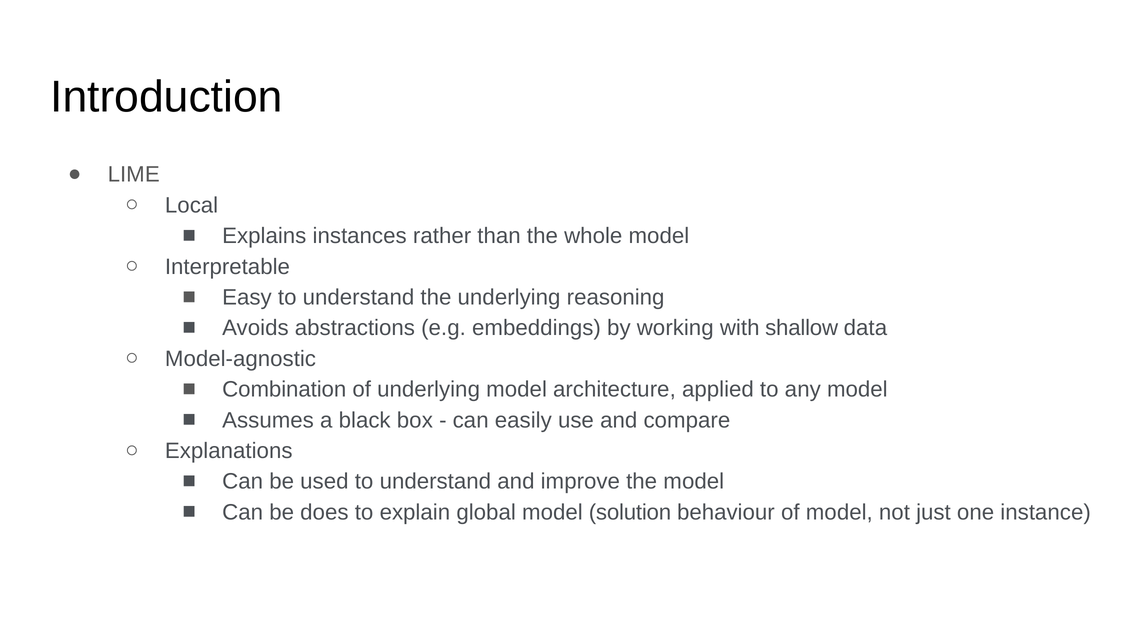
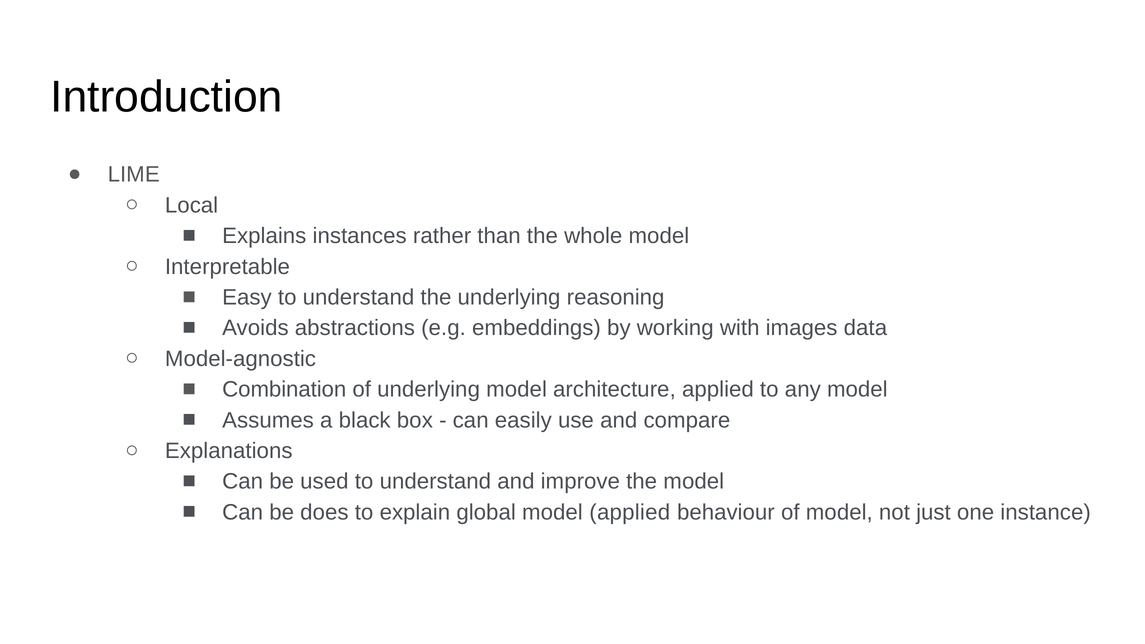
shallow: shallow -> images
model solution: solution -> applied
